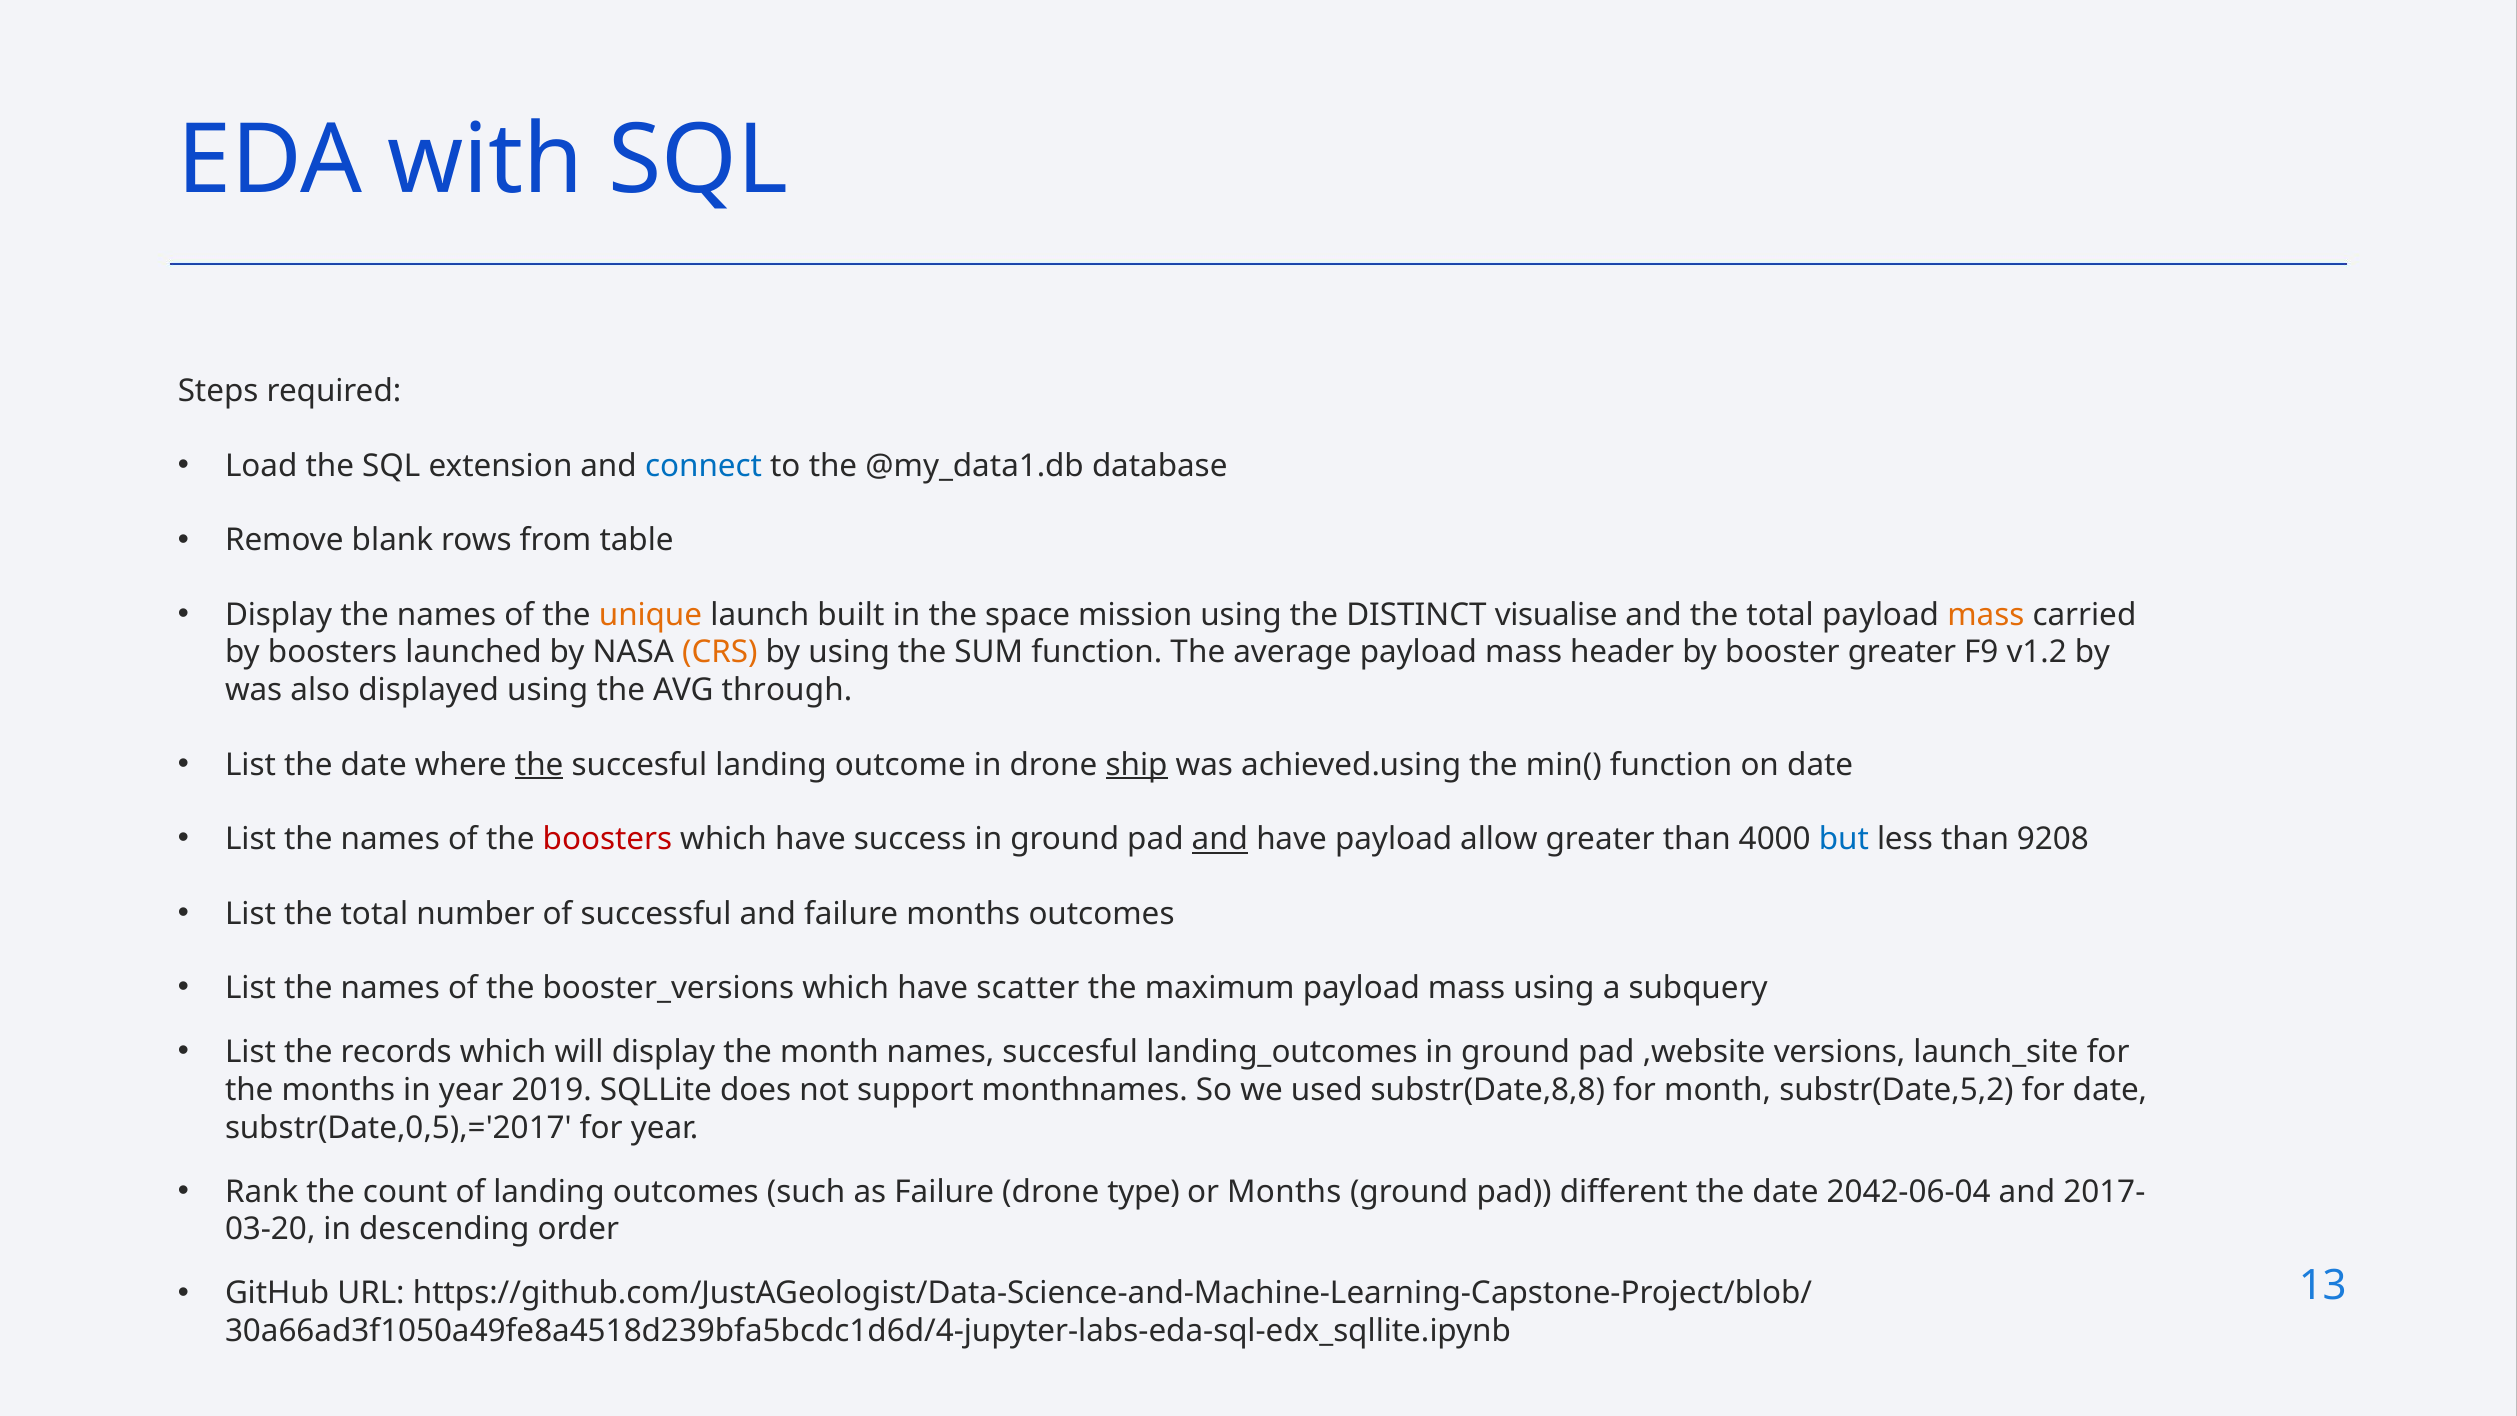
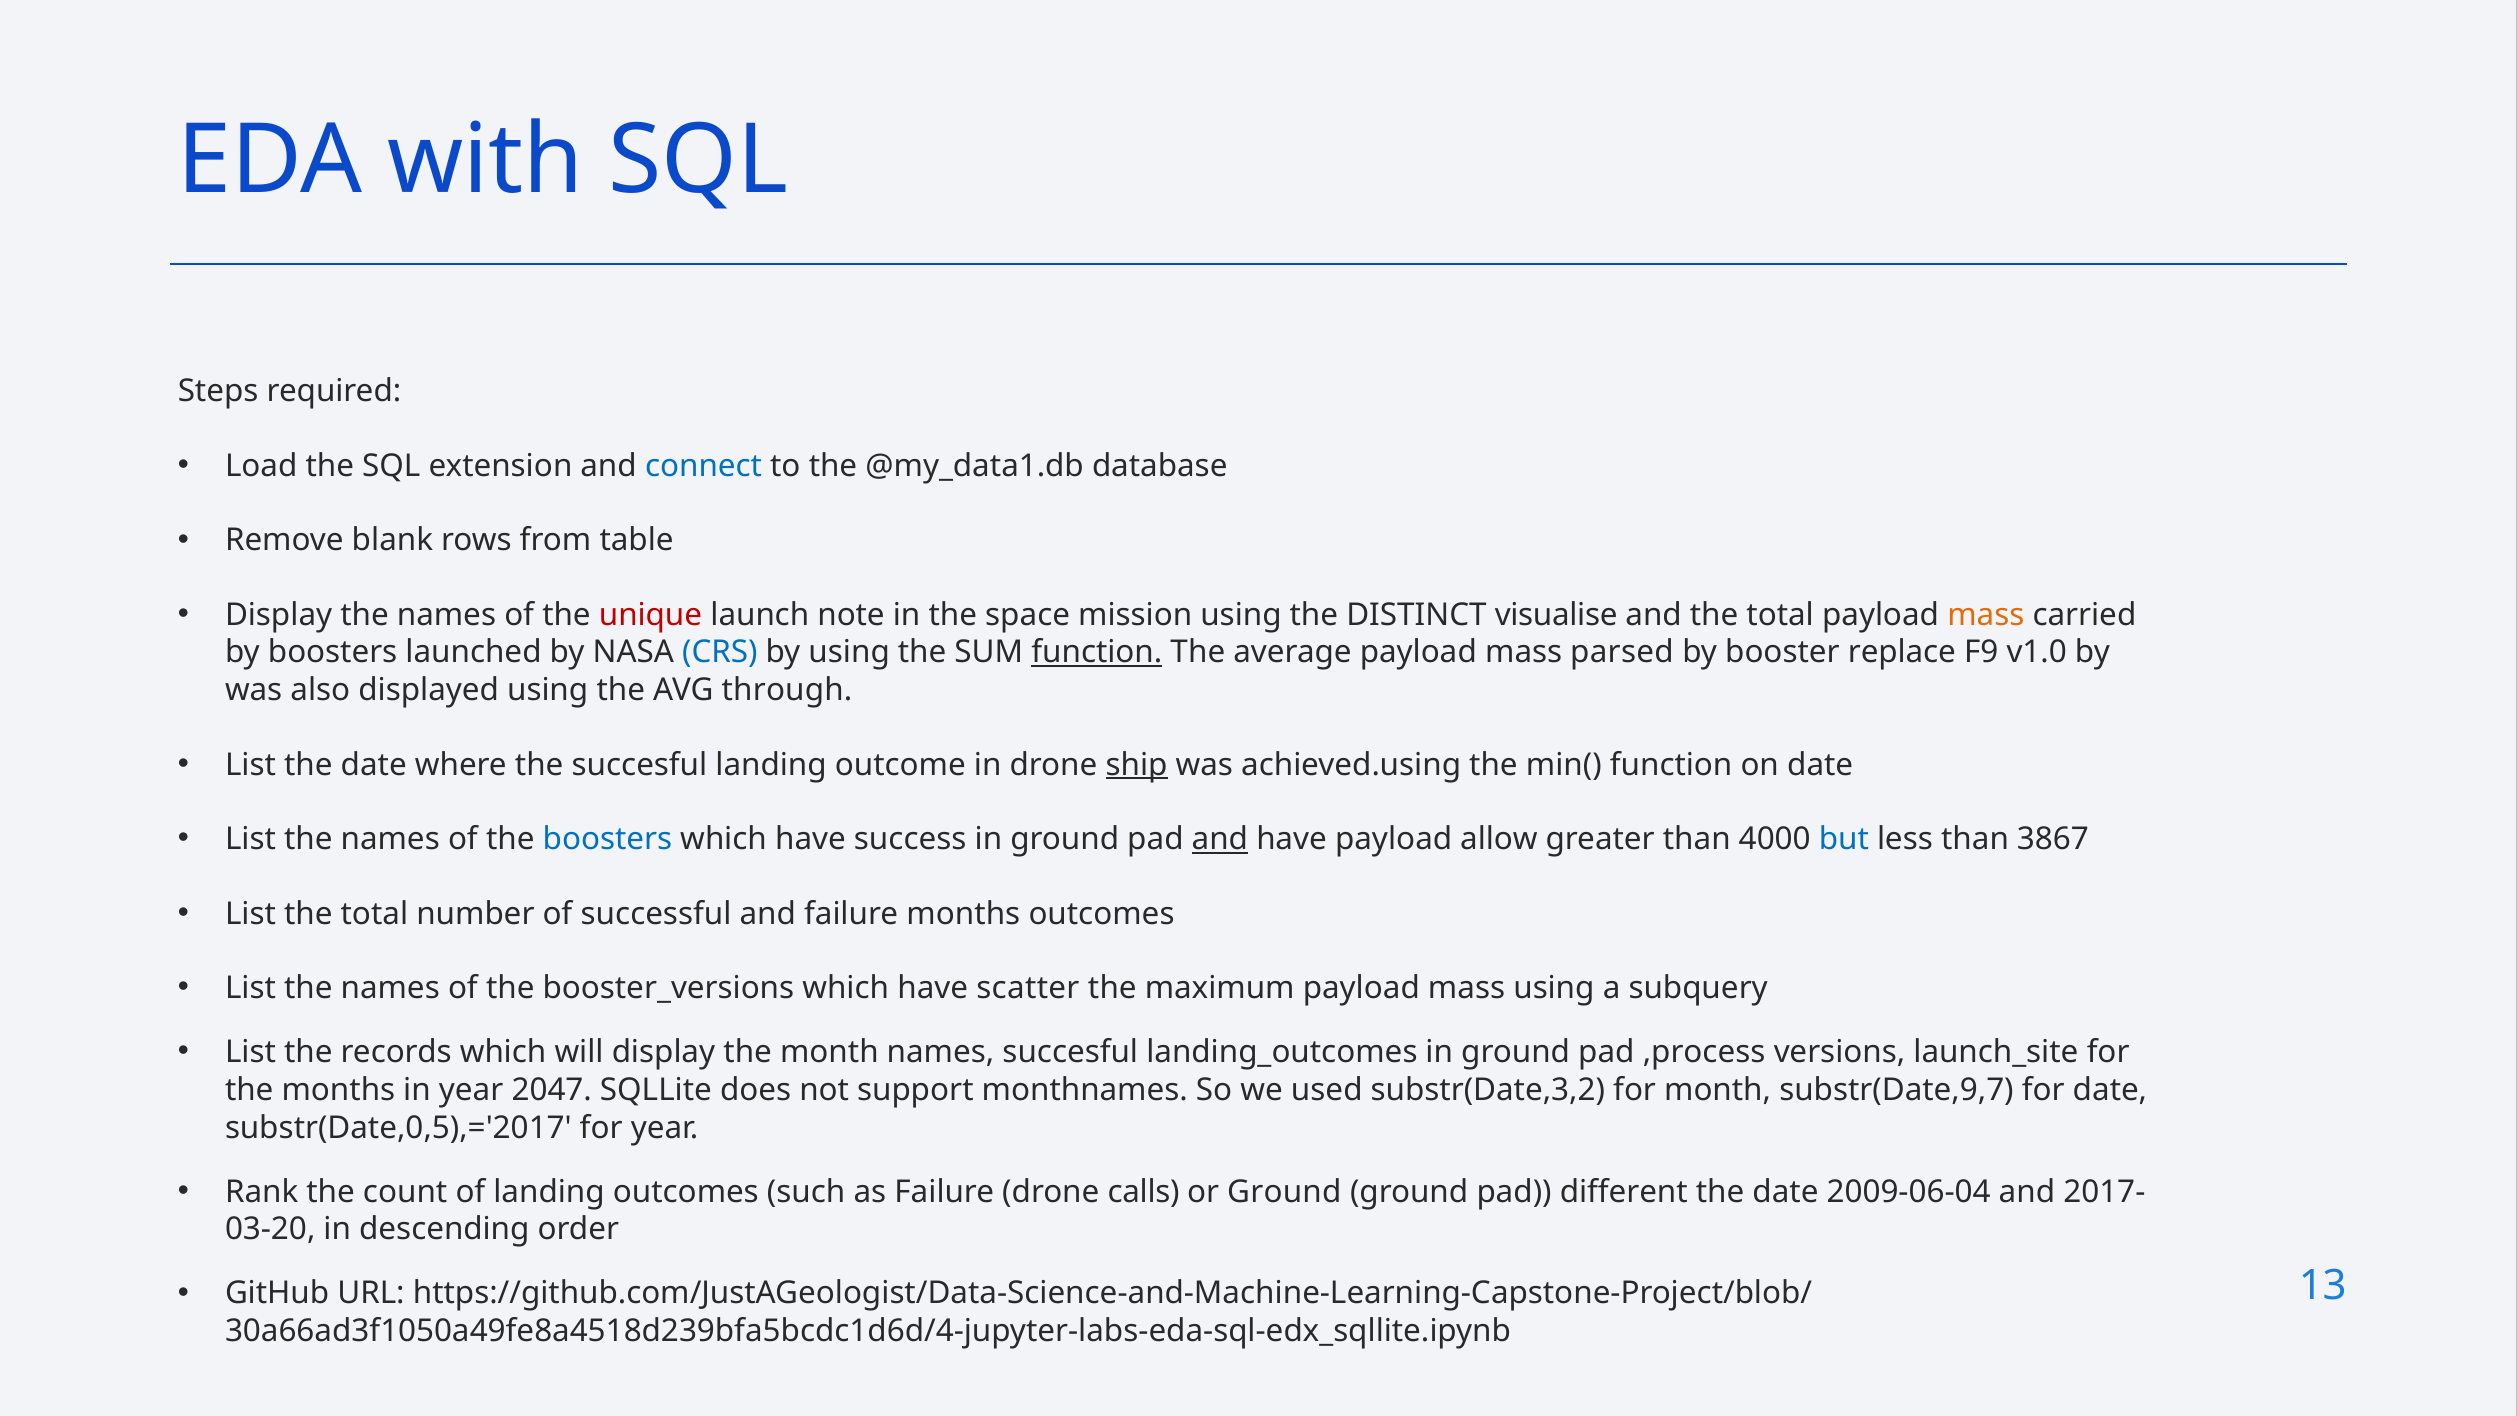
unique colour: orange -> red
built: built -> note
CRS colour: orange -> blue
function at (1097, 652) underline: none -> present
header: header -> parsed
booster greater: greater -> replace
v1.2: v1.2 -> v1.0
the at (539, 765) underline: present -> none
boosters at (607, 839) colour: red -> blue
9208: 9208 -> 3867
,website: ,website -> ,process
2019: 2019 -> 2047
substr(Date,8,8: substr(Date,8,8 -> substr(Date,3,2
substr(Date,5,2: substr(Date,5,2 -> substr(Date,9,7
type: type -> calls
or Months: Months -> Ground
2042-06-04: 2042-06-04 -> 2009-06-04
